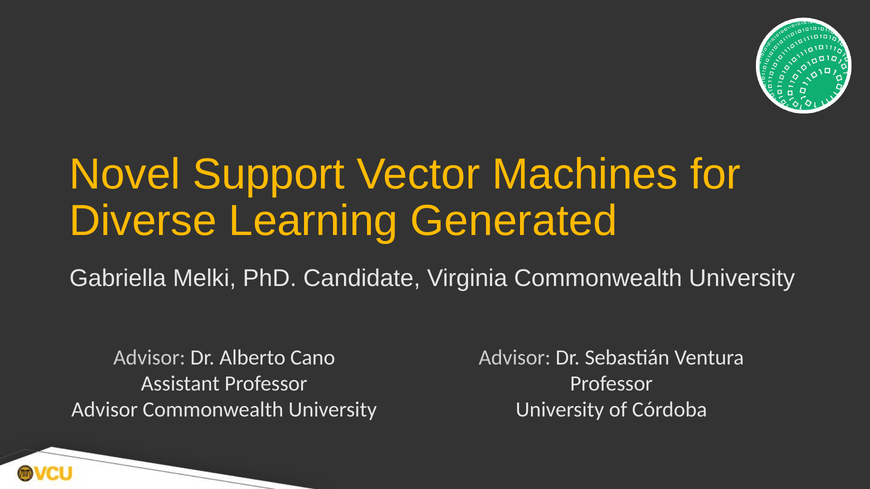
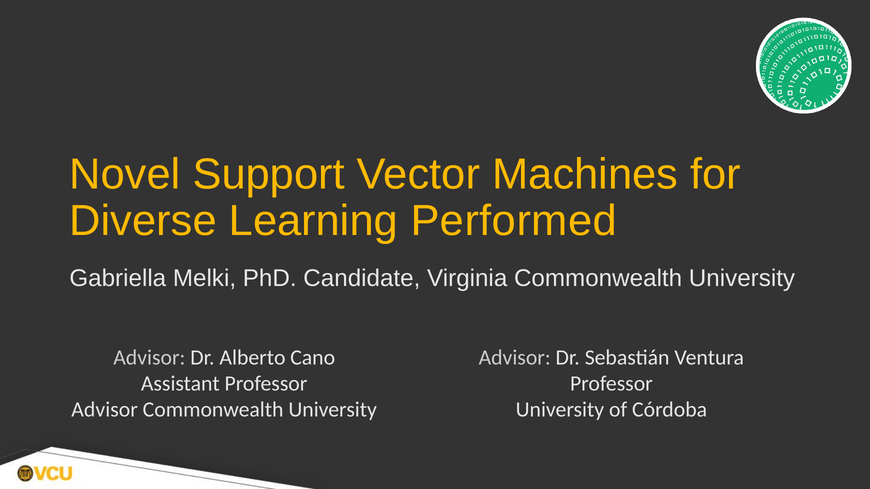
Generated: Generated -> Performed
